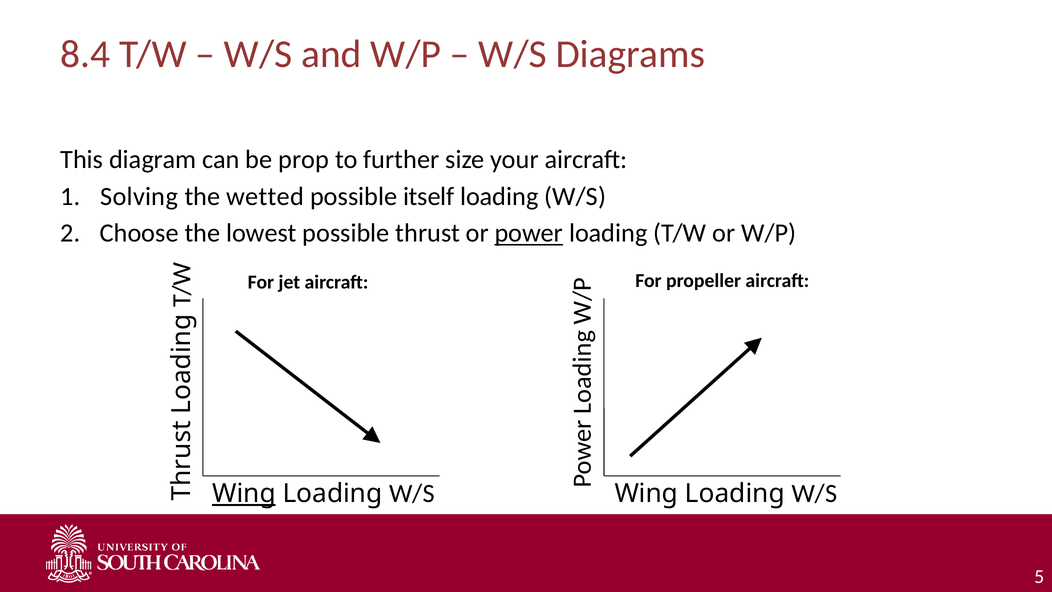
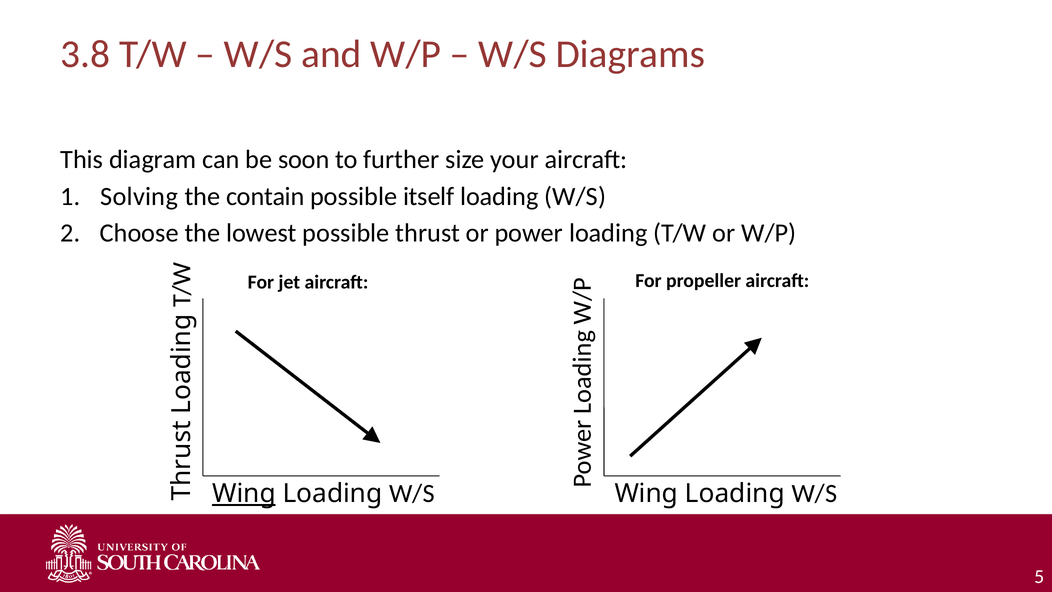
8.4: 8.4 -> 3.8
prop: prop -> soon
wetted: wetted -> contain
power underline: present -> none
